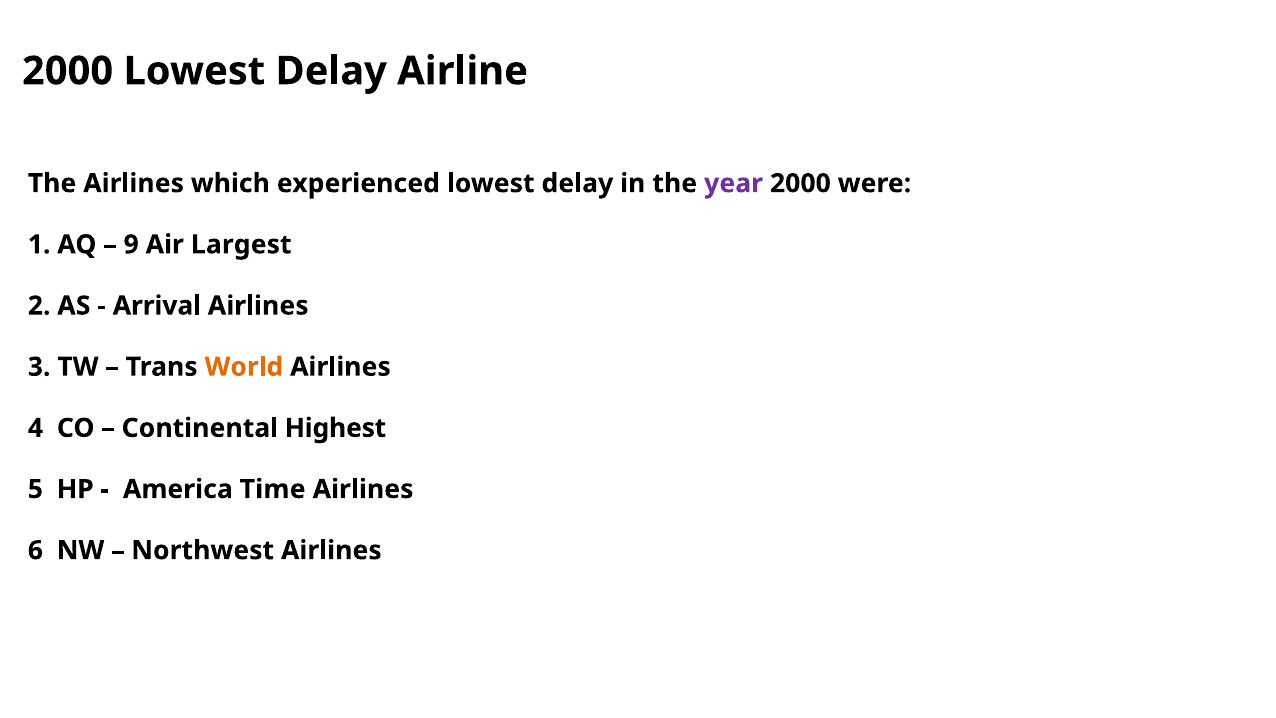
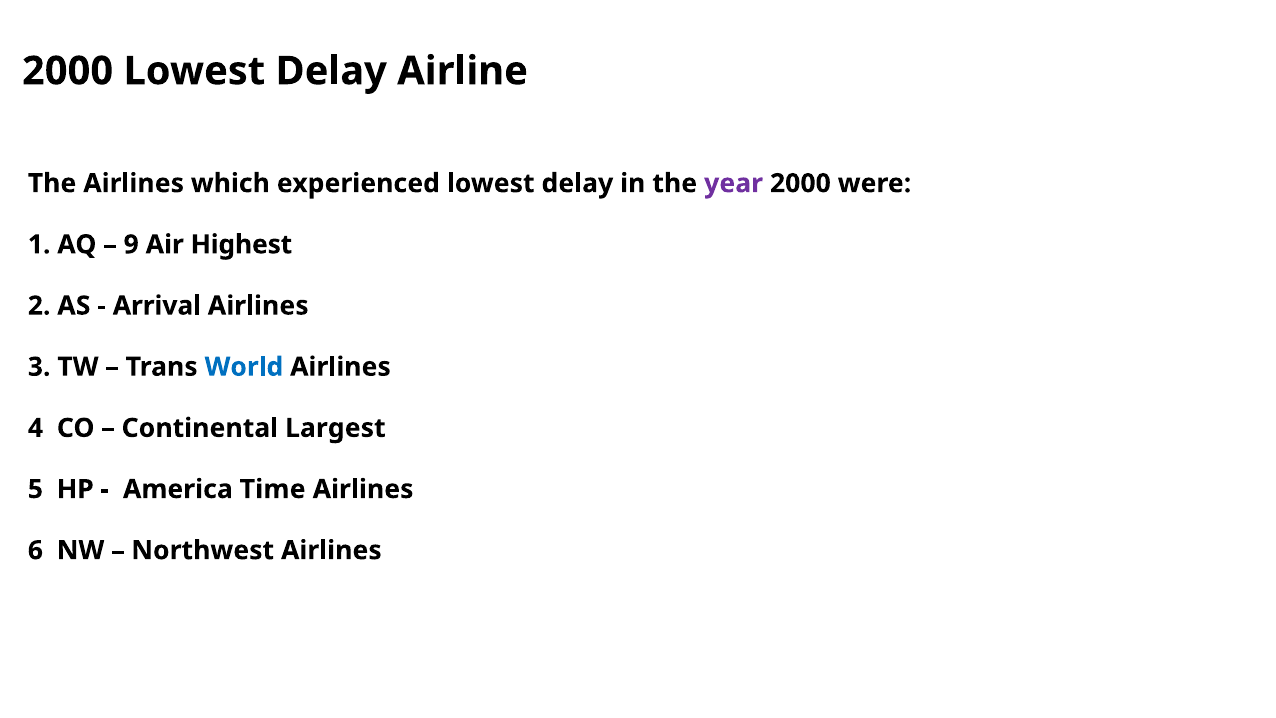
Largest: Largest -> Highest
World colour: orange -> blue
Highest: Highest -> Largest
